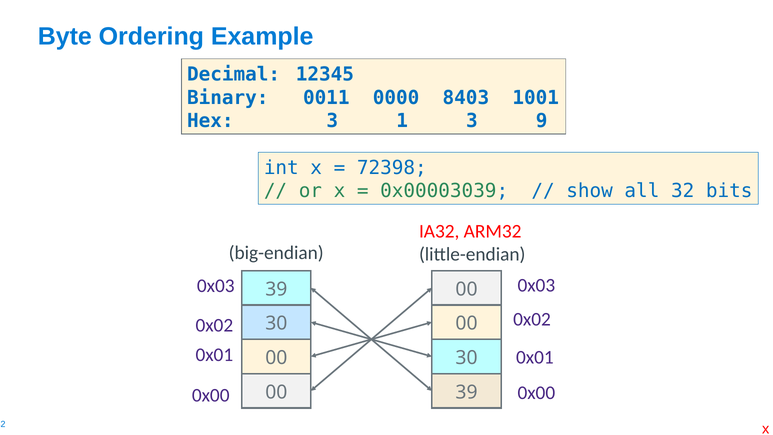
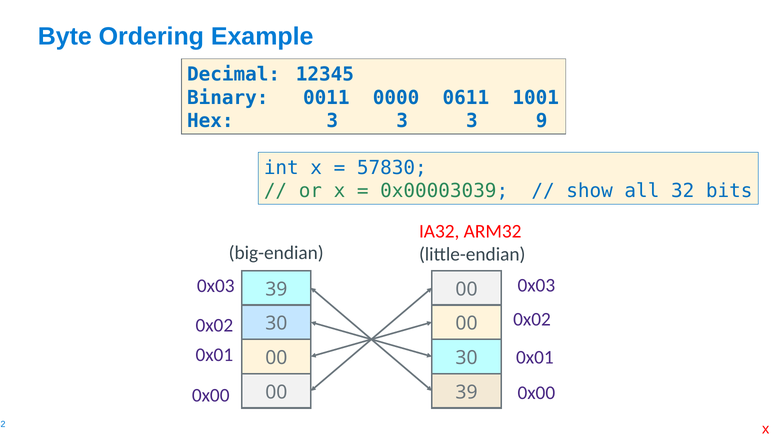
8403: 8403 -> 0611
Hex 3 1: 1 -> 3
72398: 72398 -> 57830
